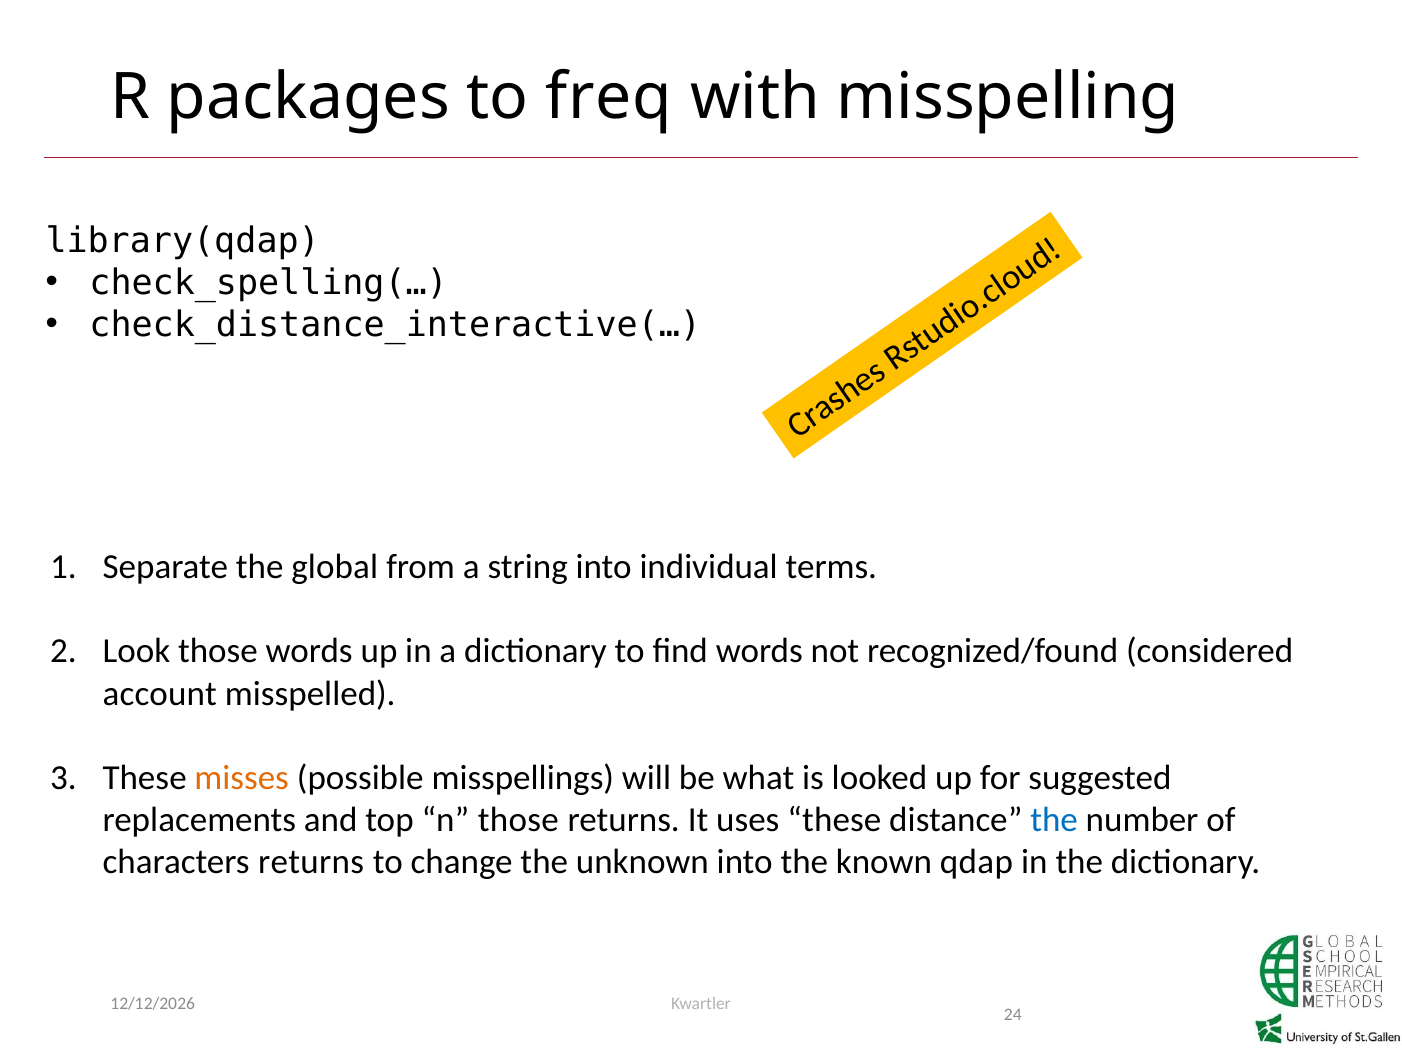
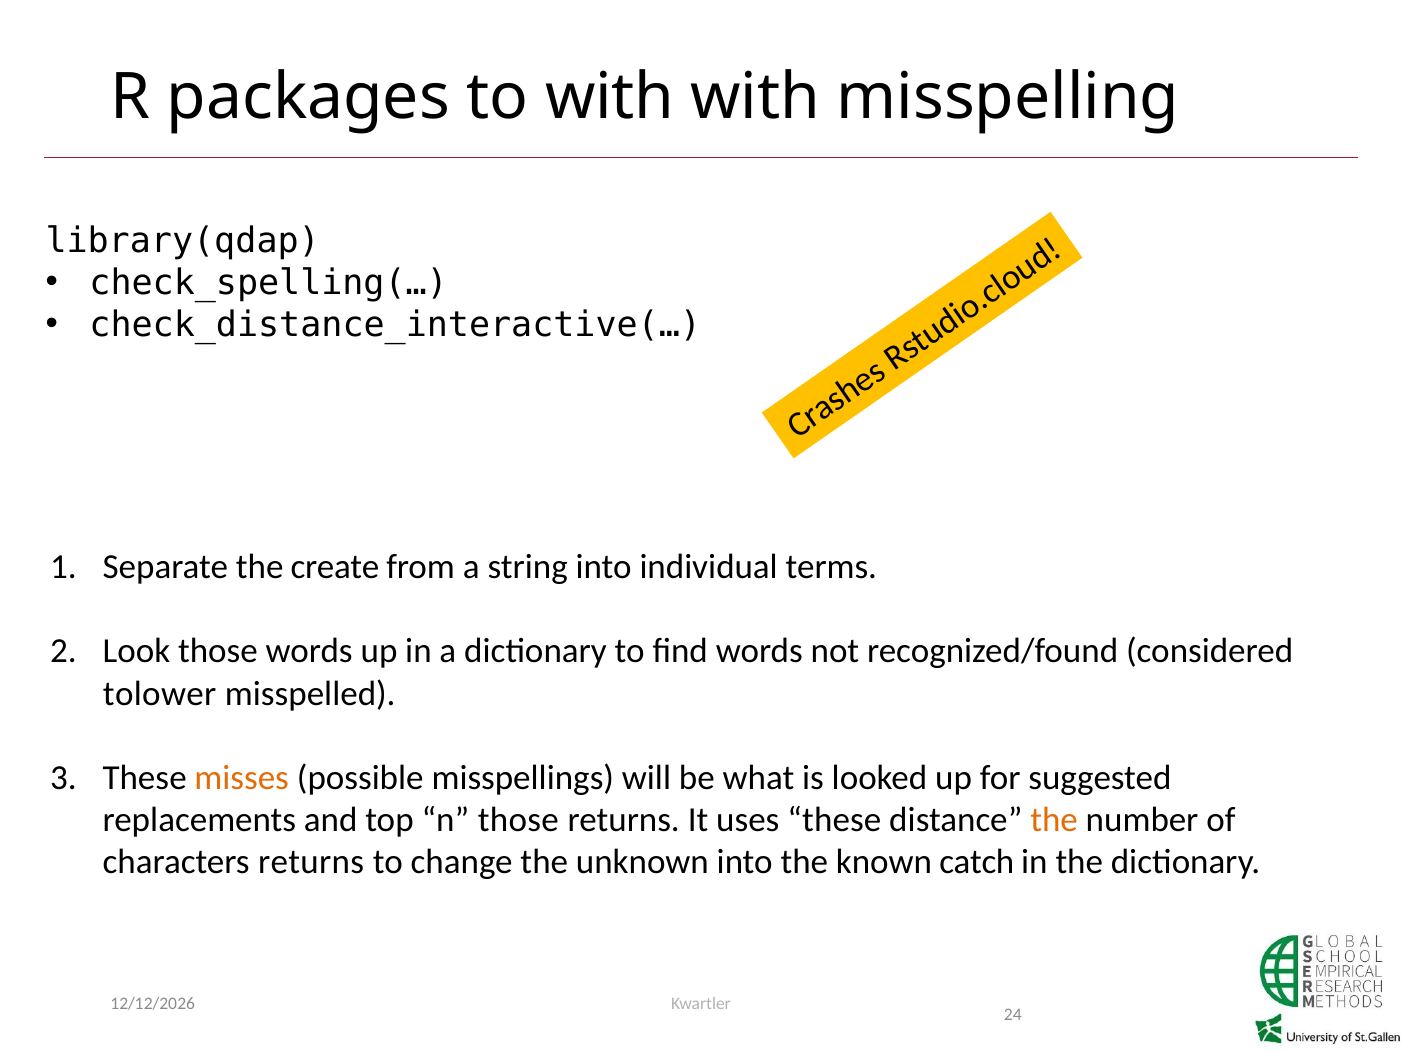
to freq: freq -> with
global: global -> create
account: account -> tolower
the at (1054, 819) colour: blue -> orange
qdap: qdap -> catch
